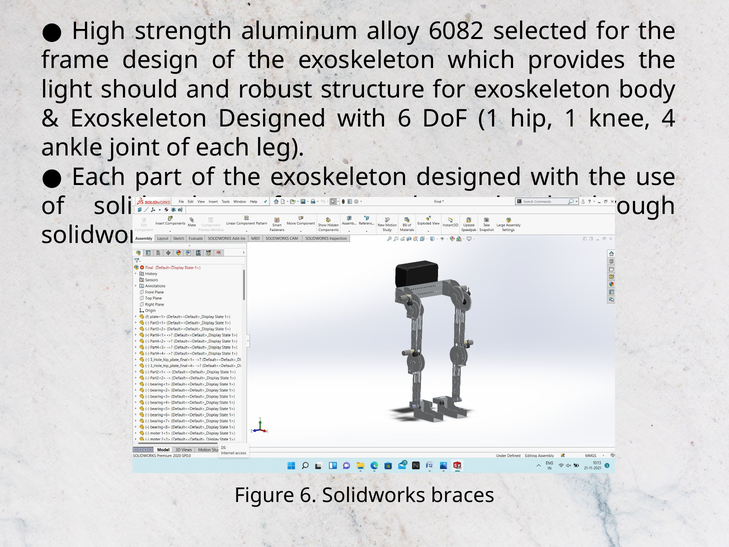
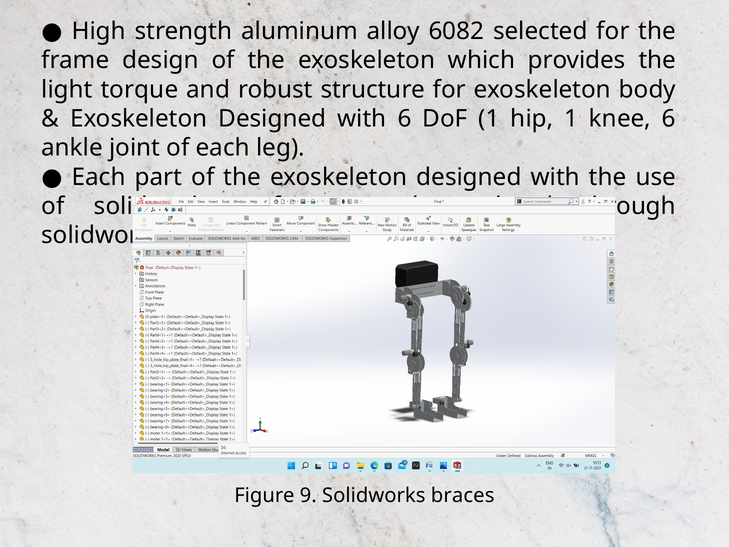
should: should -> torque
knee 4: 4 -> 6
Figure 6: 6 -> 9
